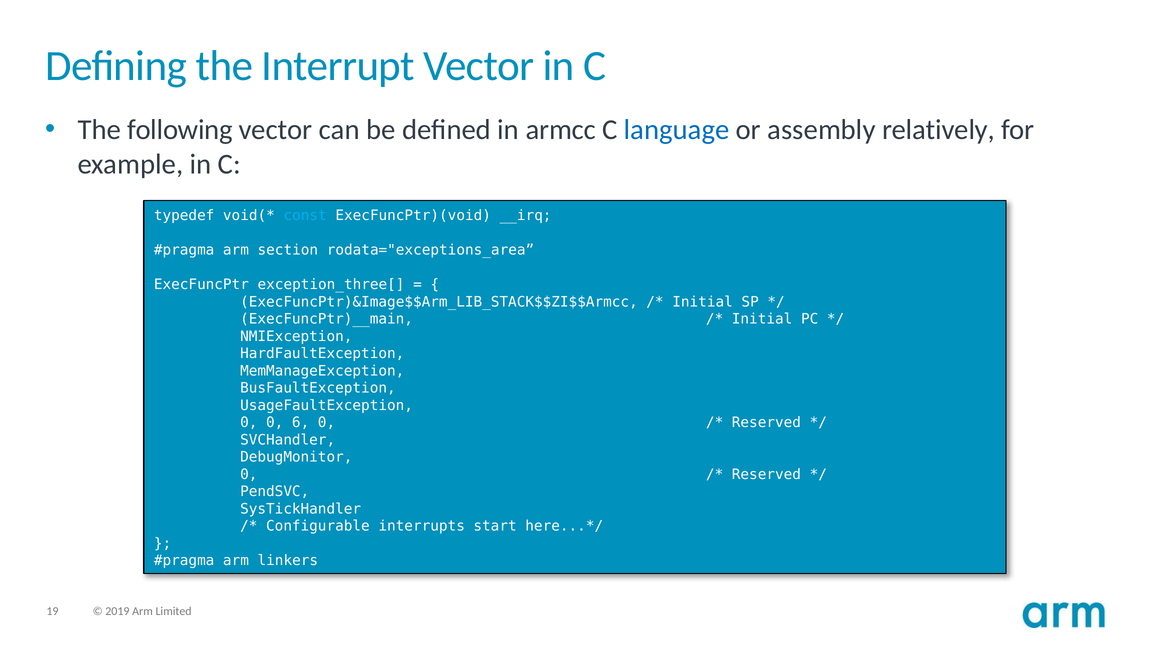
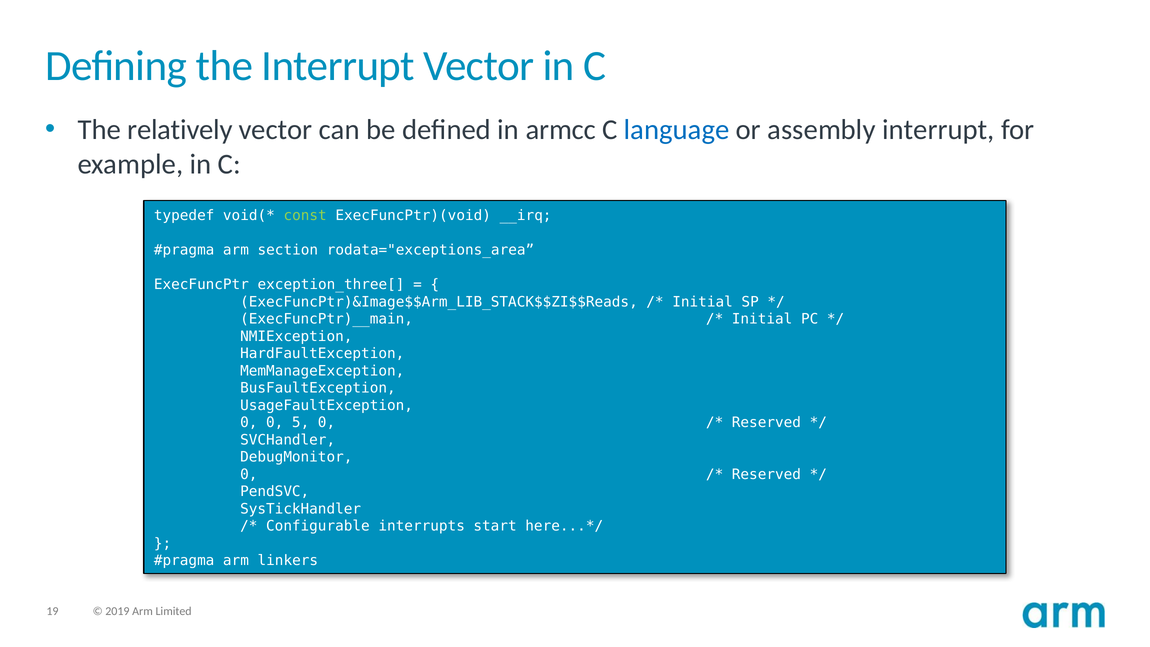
following: following -> relatively
assembly relatively: relatively -> interrupt
const colour: light blue -> light green
ExecFuncPtr)&Image$$Arm_LIB_STACK$$ZI$$Armcc: ExecFuncPtr)&Image$$Arm_LIB_STACK$$ZI$$Armcc -> ExecFuncPtr)&Image$$Arm_LIB_STACK$$ZI$$Reads
6: 6 -> 5
